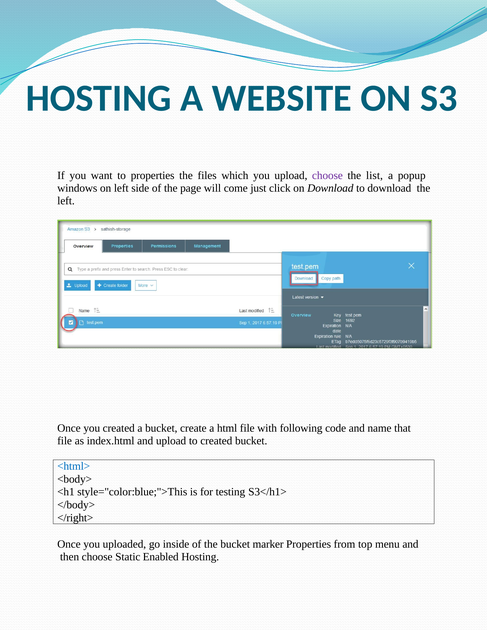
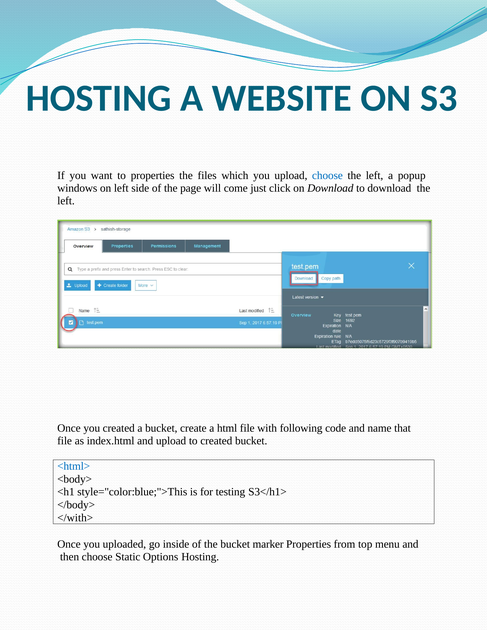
choose at (327, 176) colour: purple -> blue
list at (374, 176): list -> left
</right>: </right> -> </with>
Enabled: Enabled -> Options
